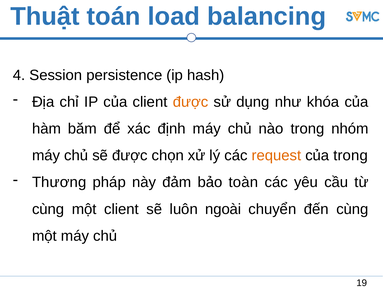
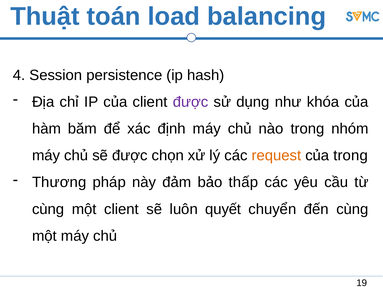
được at (191, 102) colour: orange -> purple
toàn: toàn -> thấp
ngoài: ngoài -> quyết
